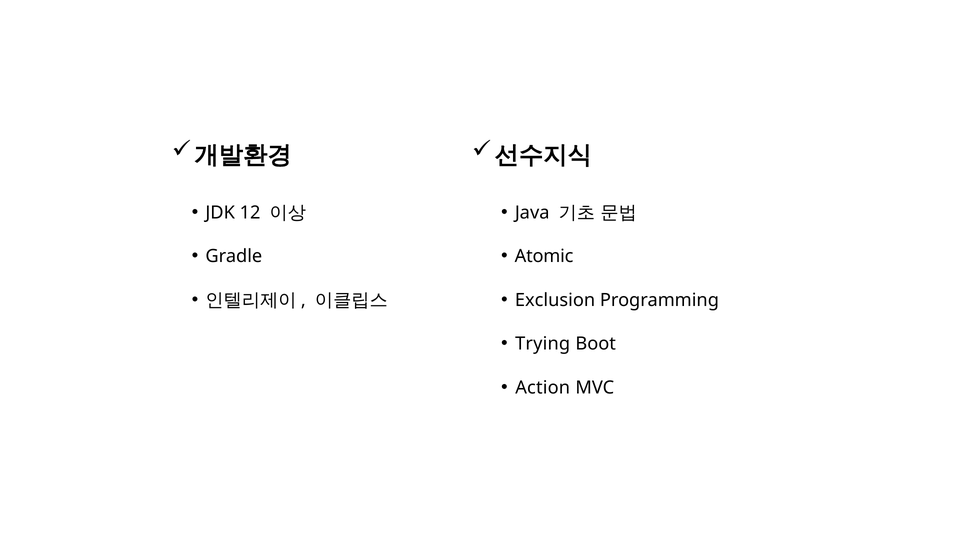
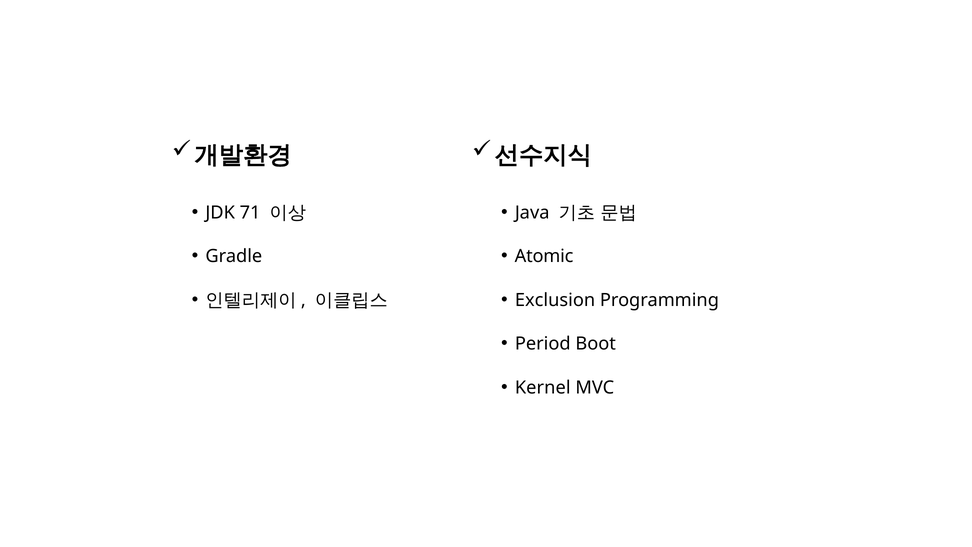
12: 12 -> 71
Trying: Trying -> Period
Action: Action -> Kernel
